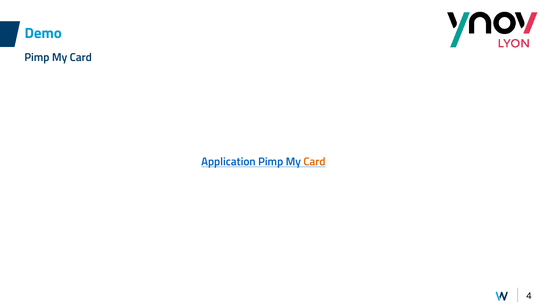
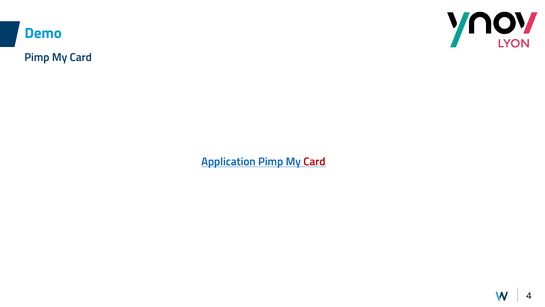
Card at (314, 162) colour: orange -> red
